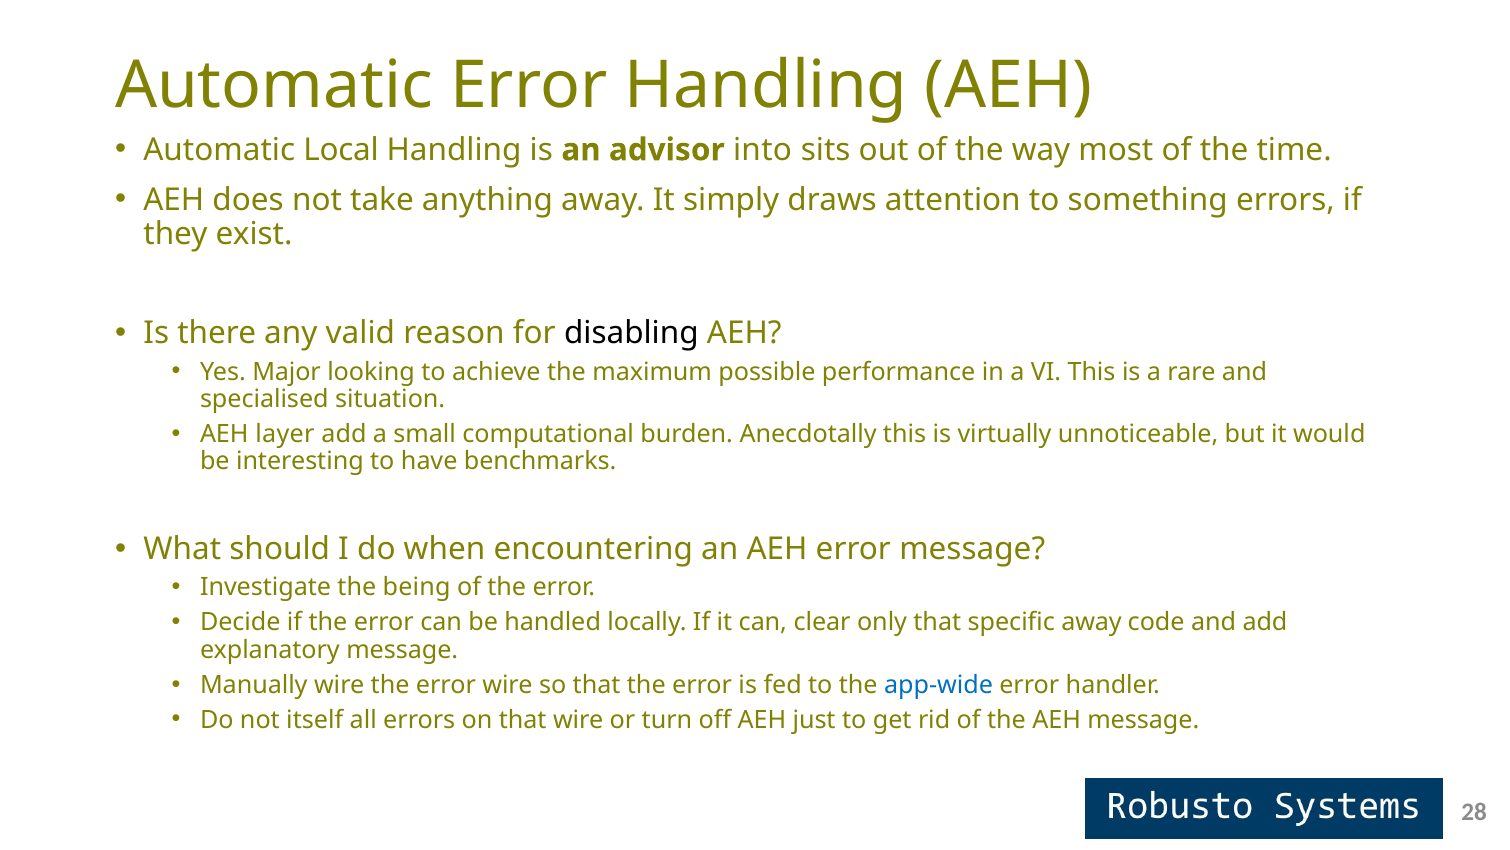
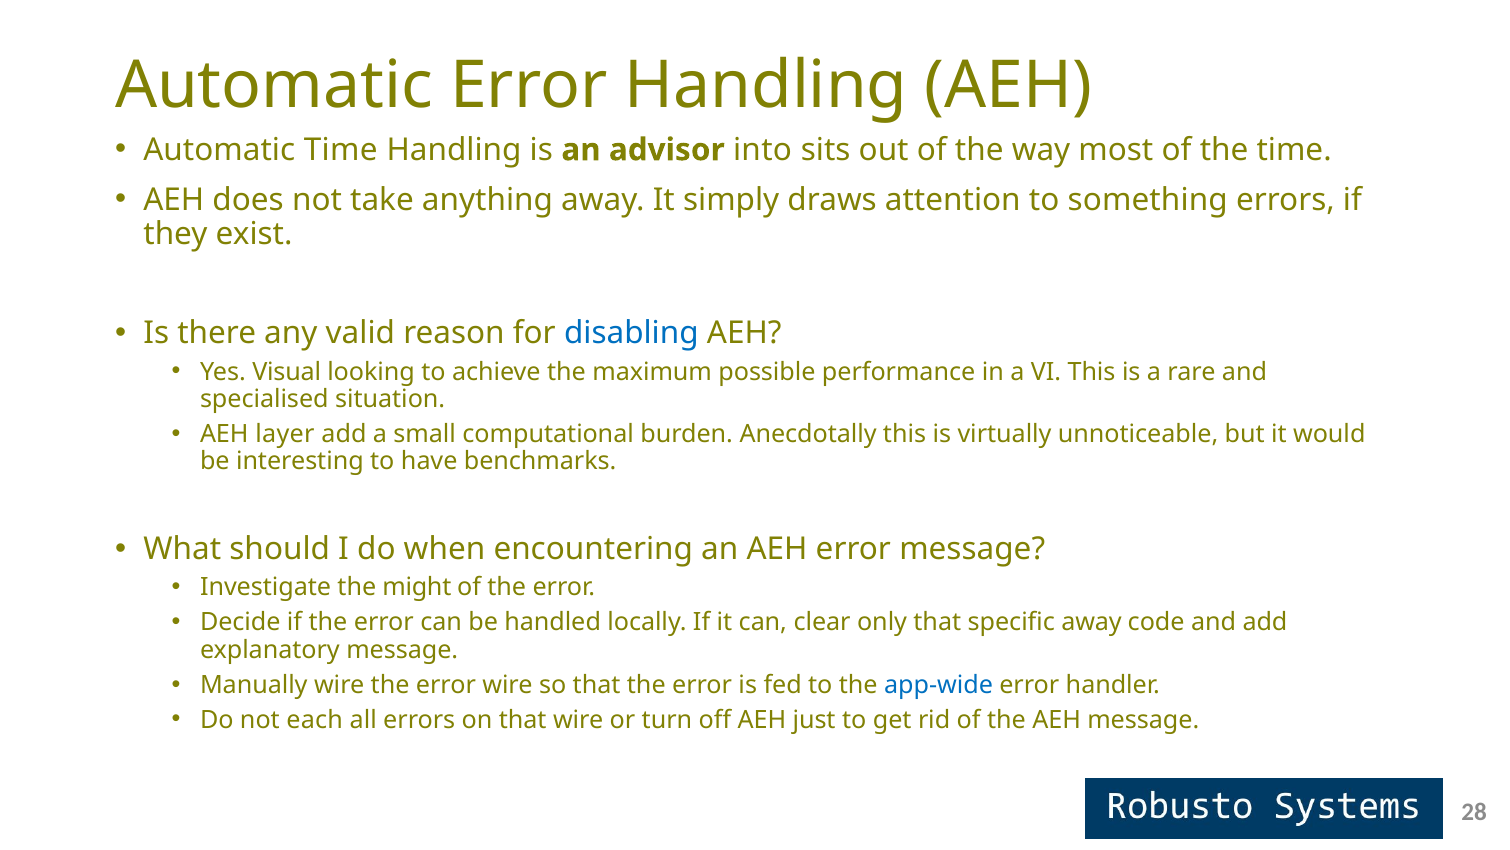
Automatic Local: Local -> Time
disabling colour: black -> blue
Major: Major -> Visual
being: being -> might
itself: itself -> each
